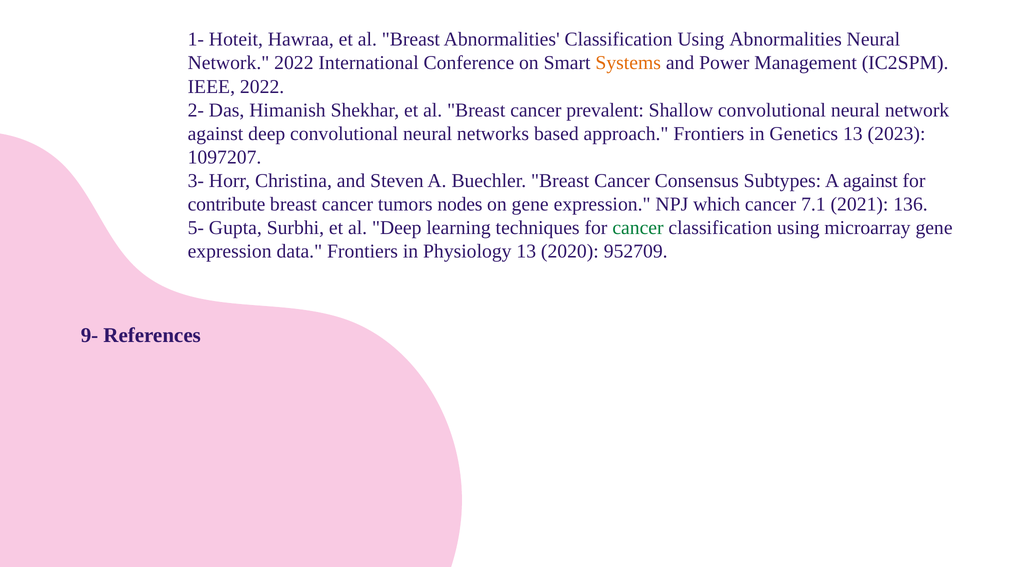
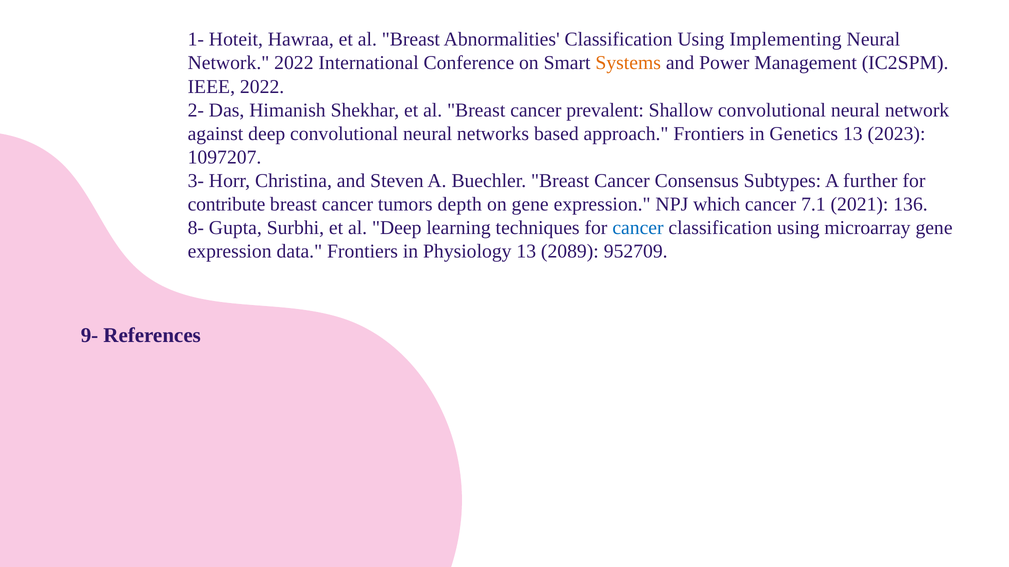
Using Abnormalities: Abnormalities -> Implementing
A against: against -> further
nodes: nodes -> depth
5-: 5- -> 8-
cancer at (638, 228) colour: green -> blue
2020: 2020 -> 2089
